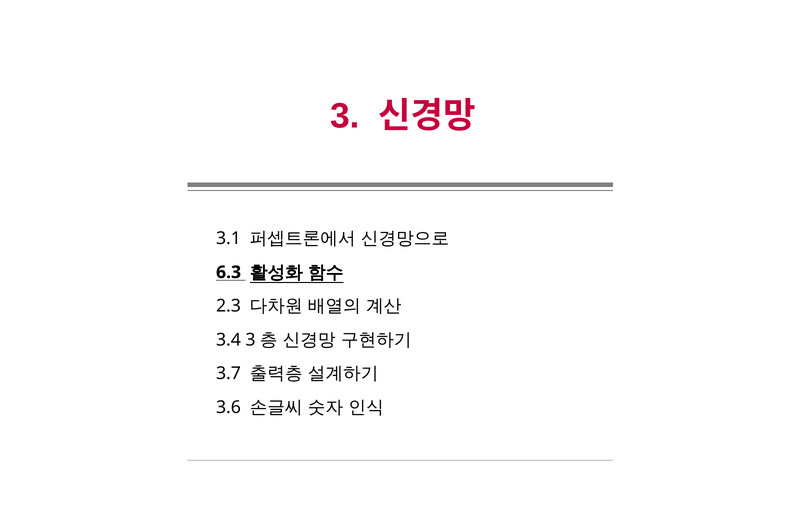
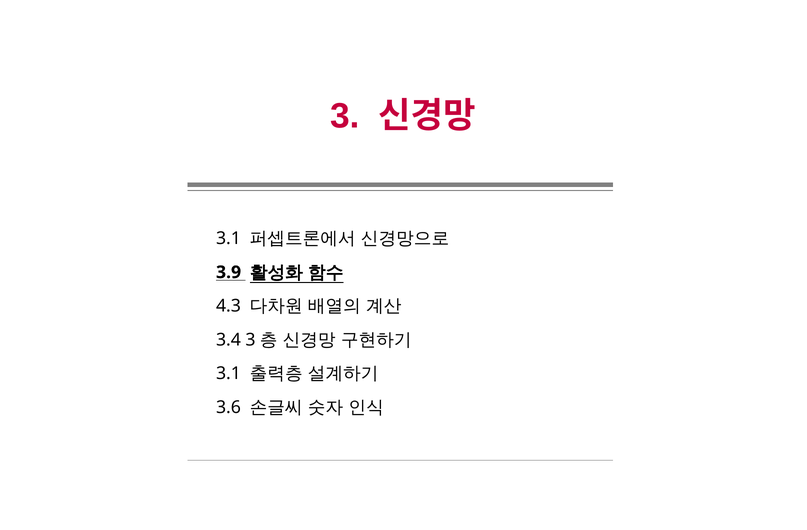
6.3: 6.3 -> 3.9
2.3: 2.3 -> 4.3
3.7 at (228, 374): 3.7 -> 3.1
